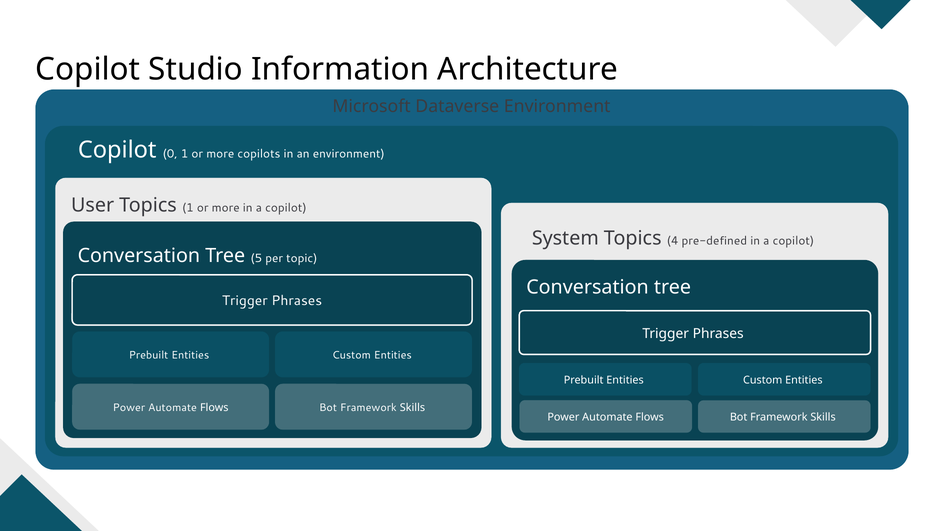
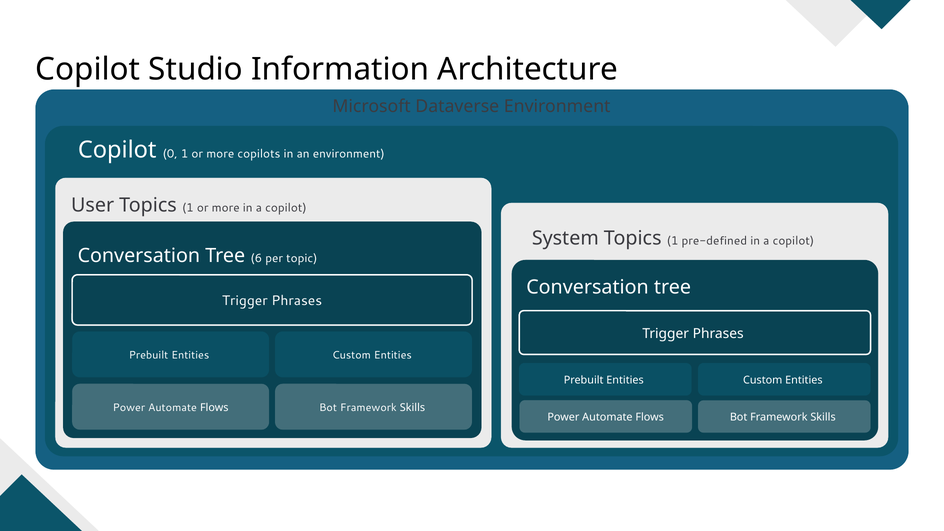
System Topics 4: 4 -> 1
5: 5 -> 6
